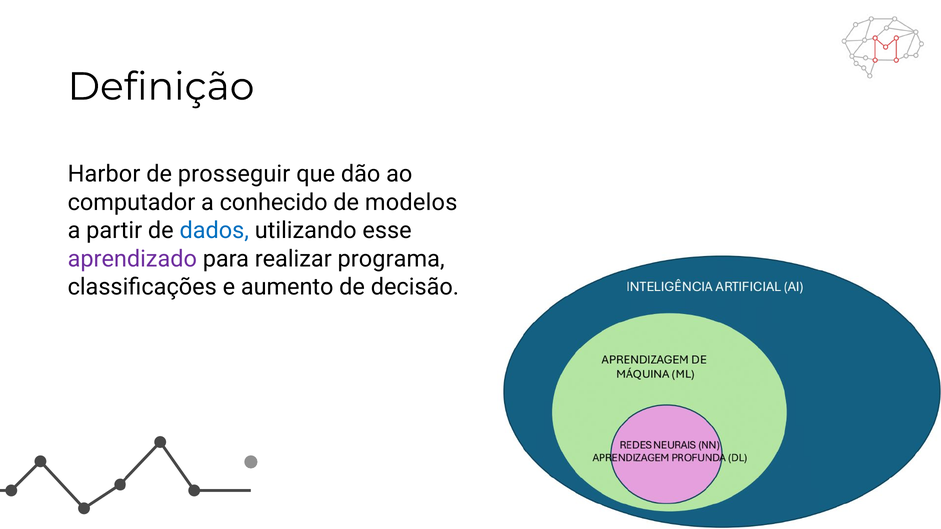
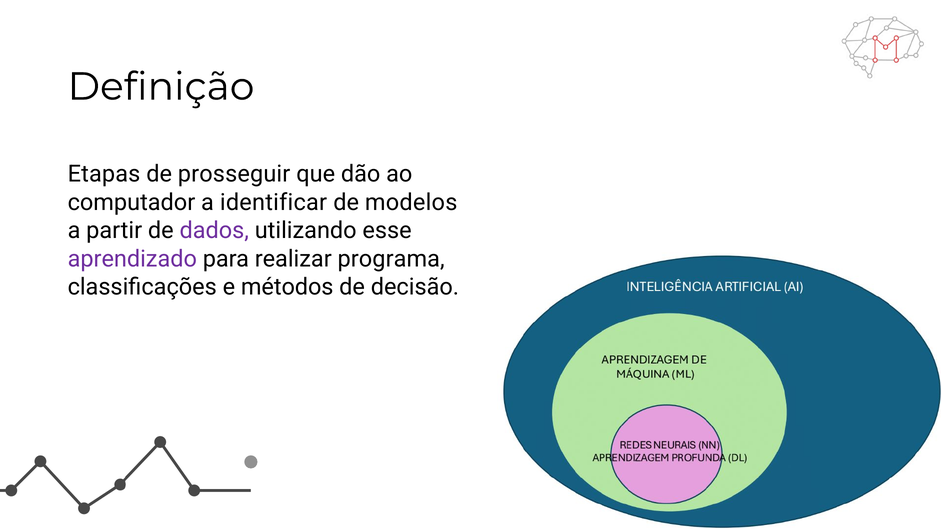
Harbor: Harbor -> Etapas
conhecido: conhecido -> identificar
dados colour: blue -> purple
aumento: aumento -> métodos
